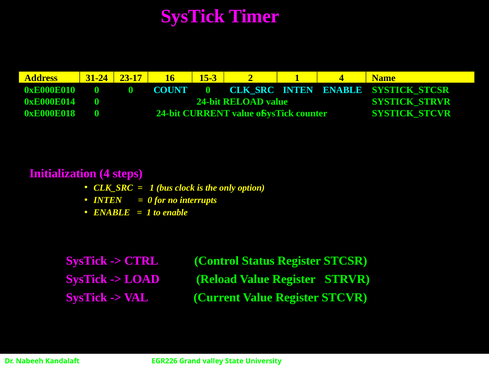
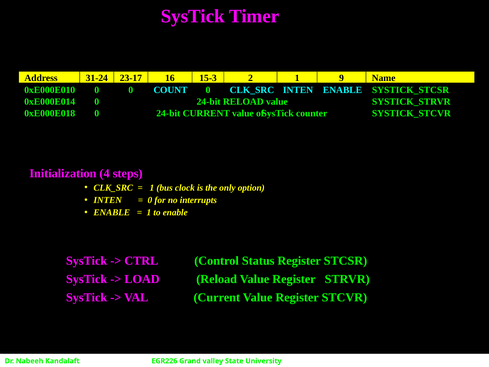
1 4: 4 -> 9
